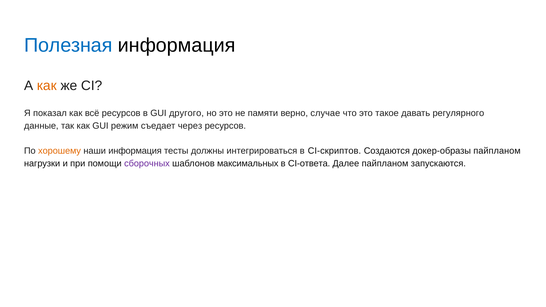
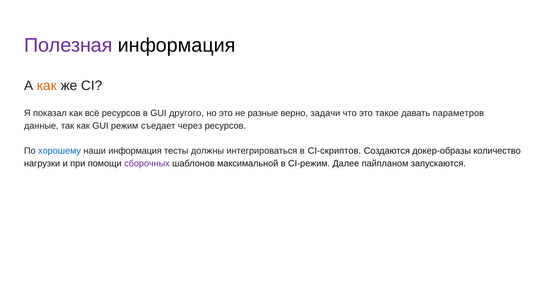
Полезная colour: blue -> purple
памяти: памяти -> разные
случае: случае -> задачи
регулярного: регулярного -> параметров
хорошему colour: orange -> blue
докер-образы пайпланом: пайпланом -> количество
максимальных: максимальных -> максимальной
CI-ответа: CI-ответа -> CI-режим
